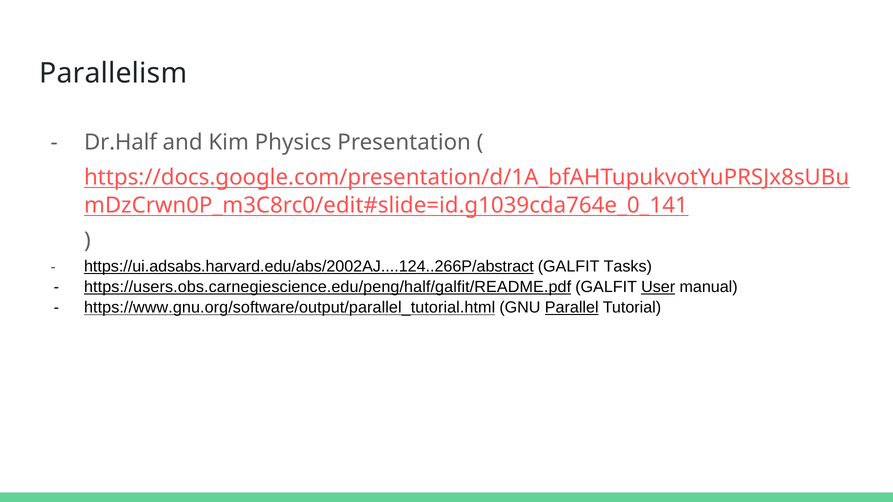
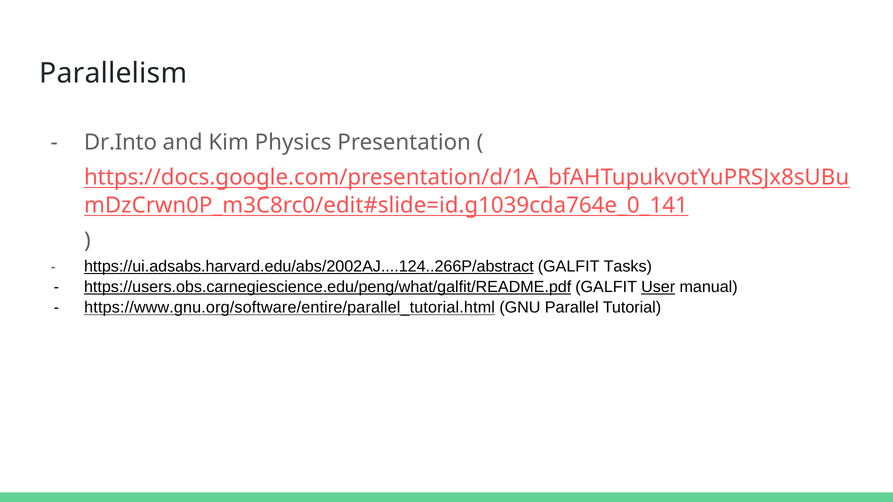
Dr.Half: Dr.Half -> Dr.Into
https://users.obs.carnegiescience.edu/peng/half/galfit/README.pdf: https://users.obs.carnegiescience.edu/peng/half/galfit/README.pdf -> https://users.obs.carnegiescience.edu/peng/what/galfit/README.pdf
https://www.gnu.org/software/output/parallel_tutorial.html: https://www.gnu.org/software/output/parallel_tutorial.html -> https://www.gnu.org/software/entire/parallel_tutorial.html
Parallel underline: present -> none
